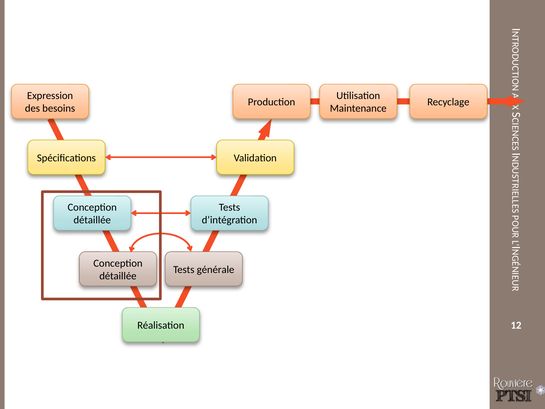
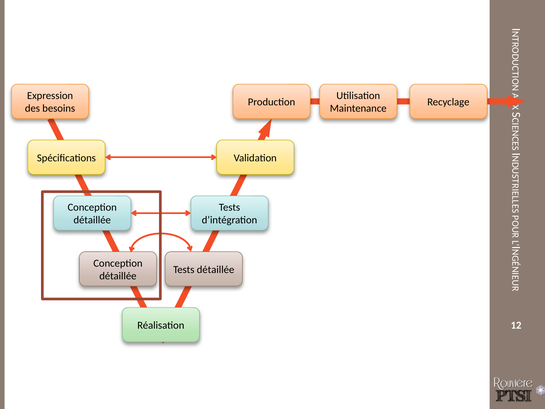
Tests générale: générale -> détaillée
